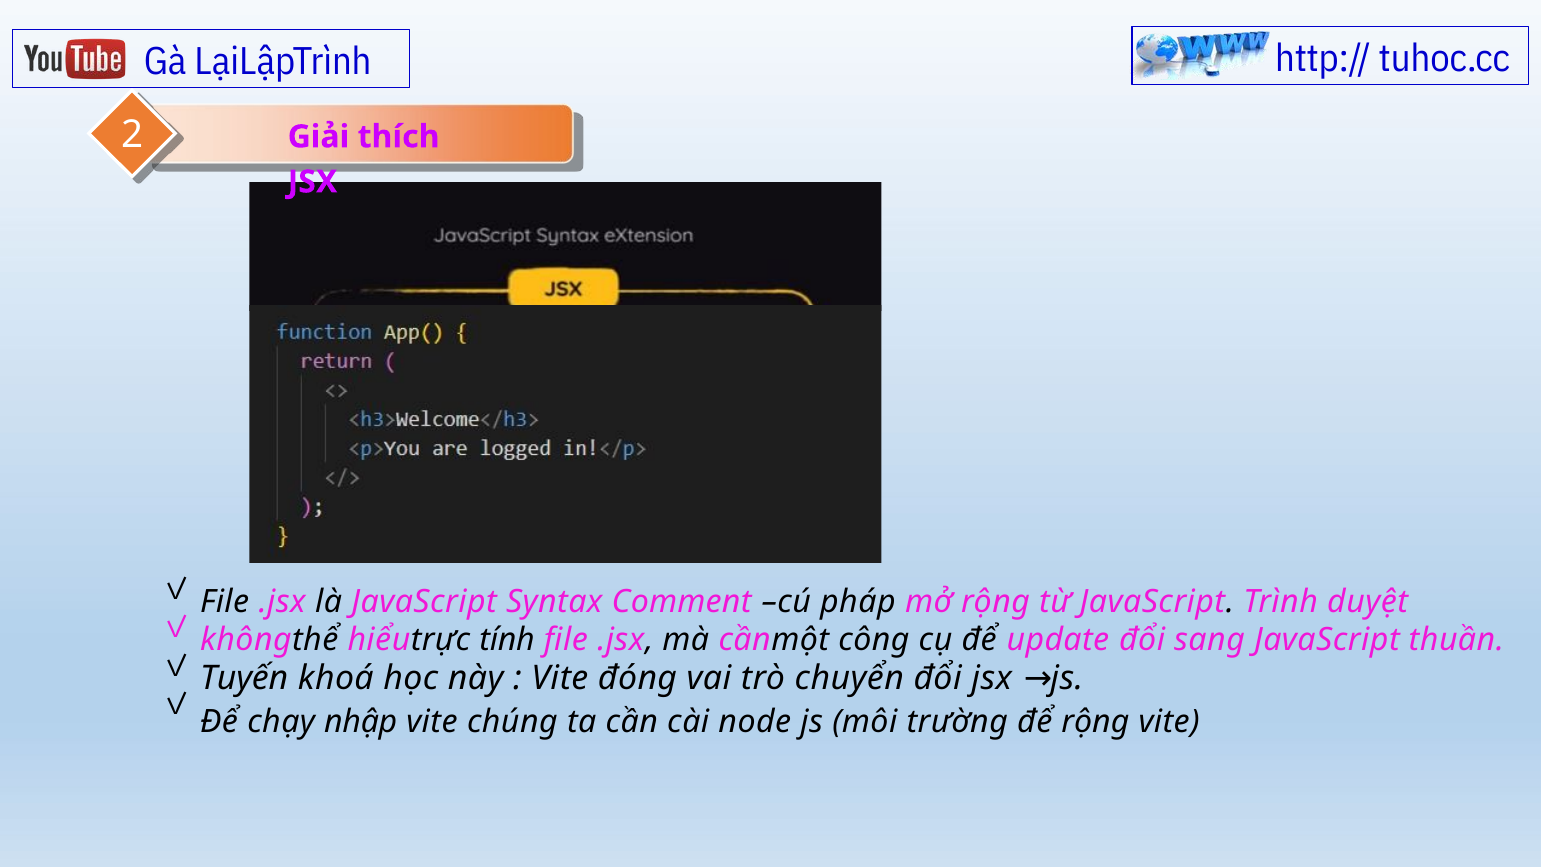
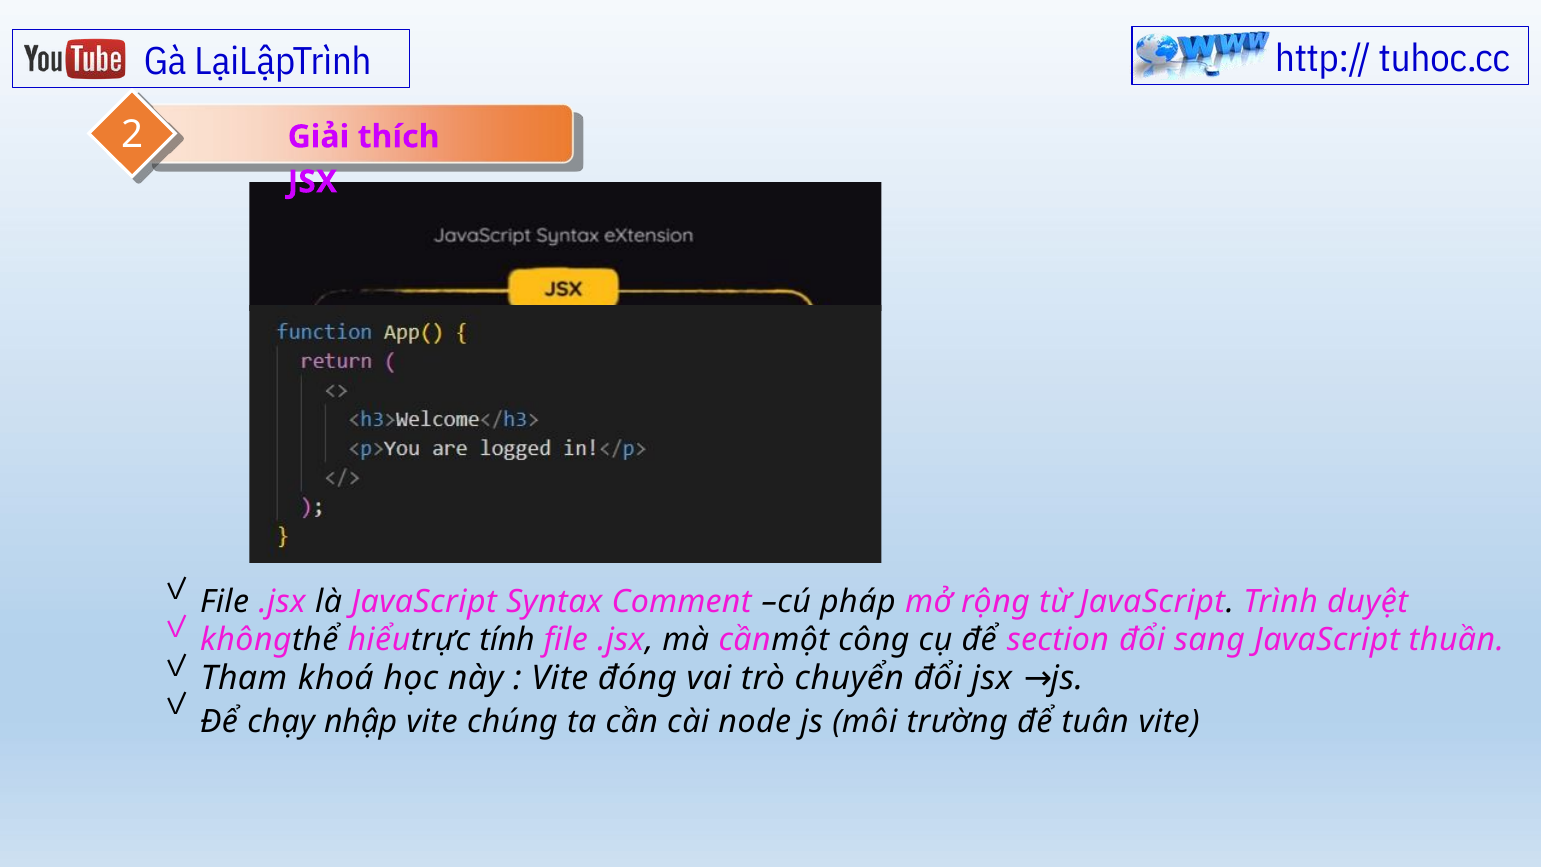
update: update -> section
Tuyến: Tuyến -> Tham
để rộng: rộng -> tuân
